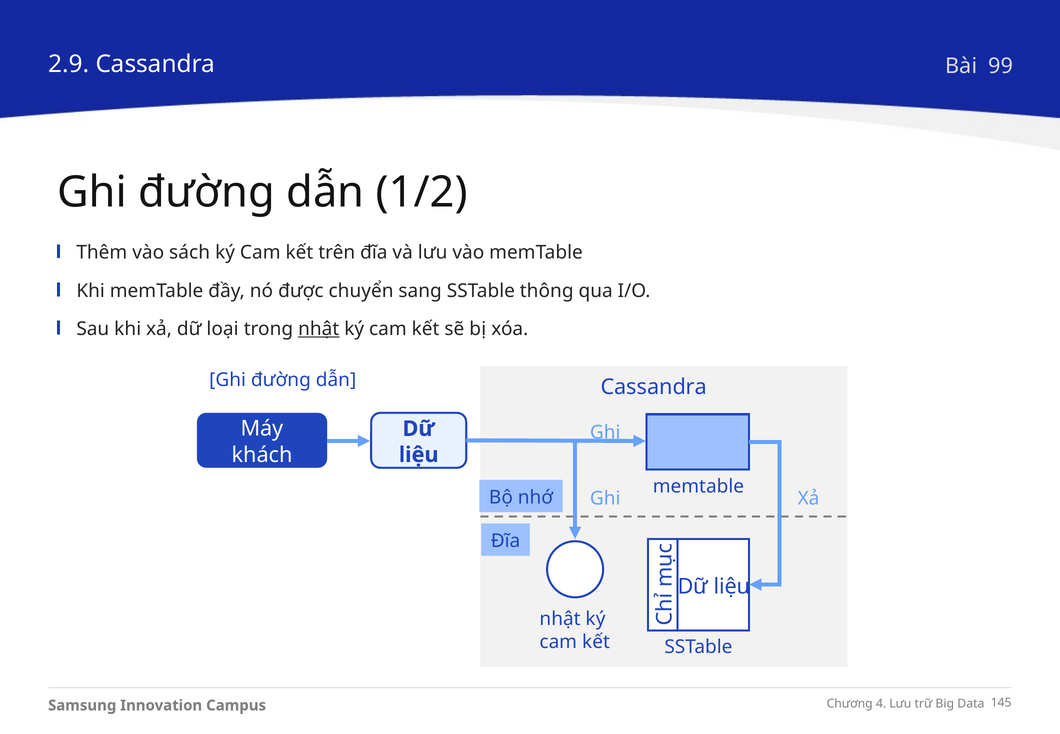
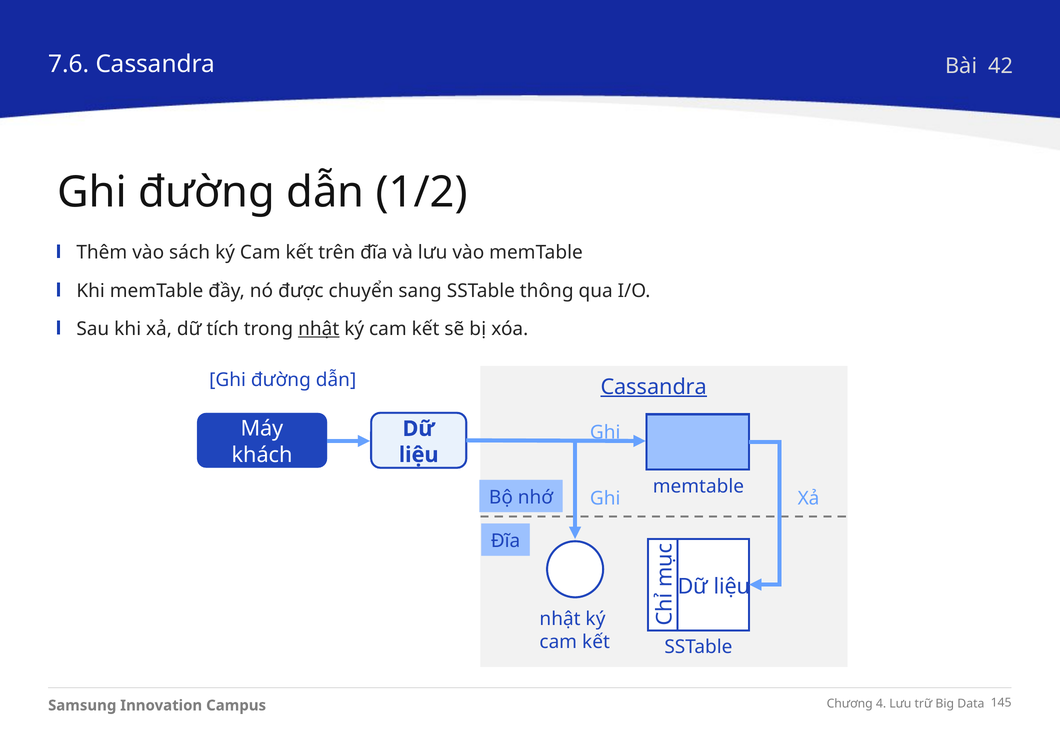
2.9: 2.9 -> 7.6
99: 99 -> 42
loại: loại -> tích
Cassandra at (654, 387) underline: none -> present
